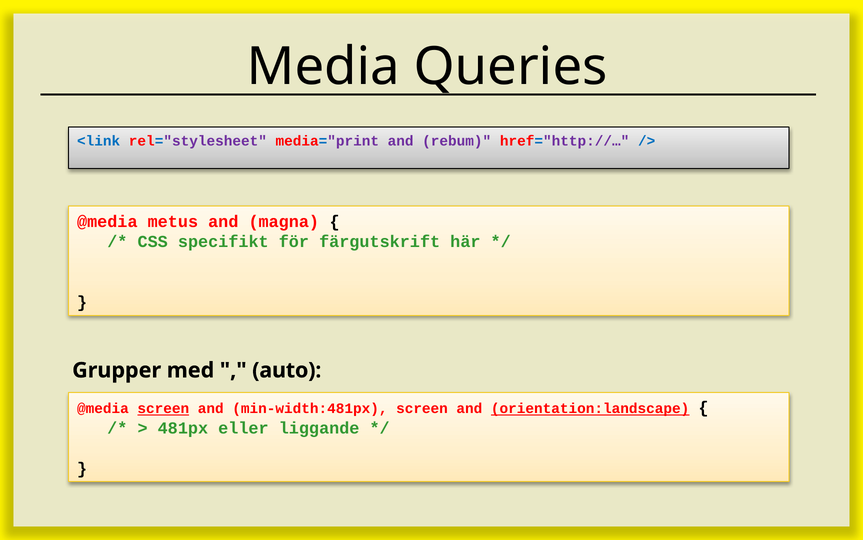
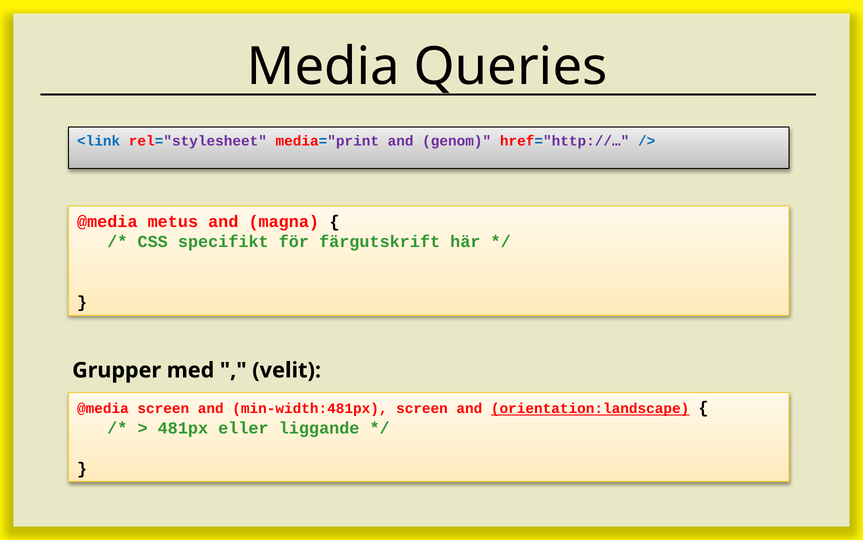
rebum: rebum -> genom
auto: auto -> velit
screen at (163, 408) underline: present -> none
